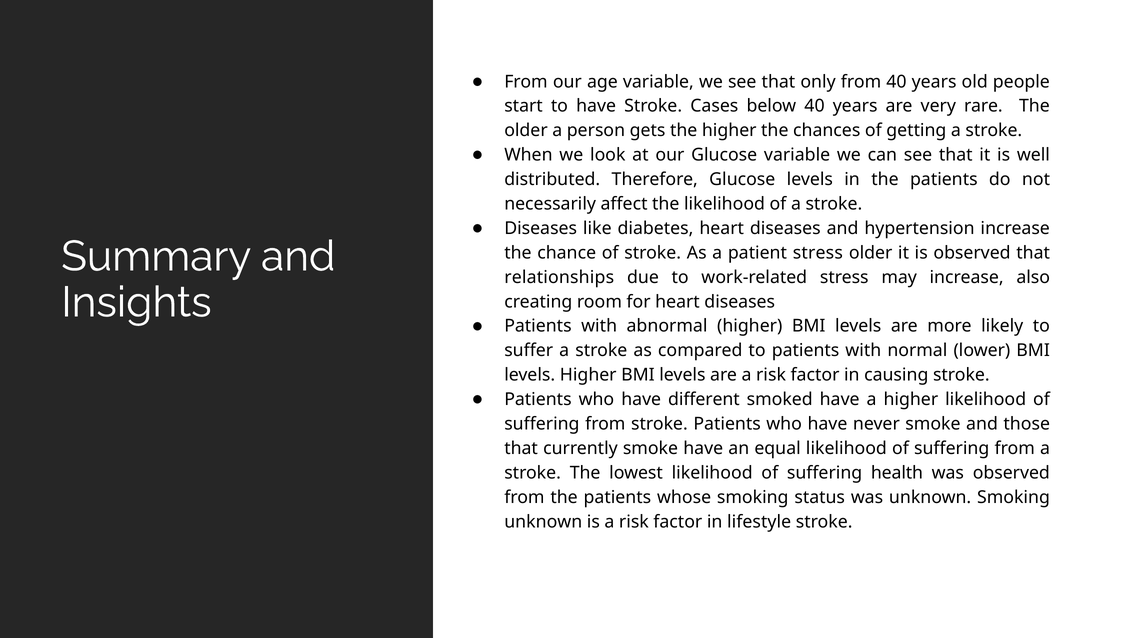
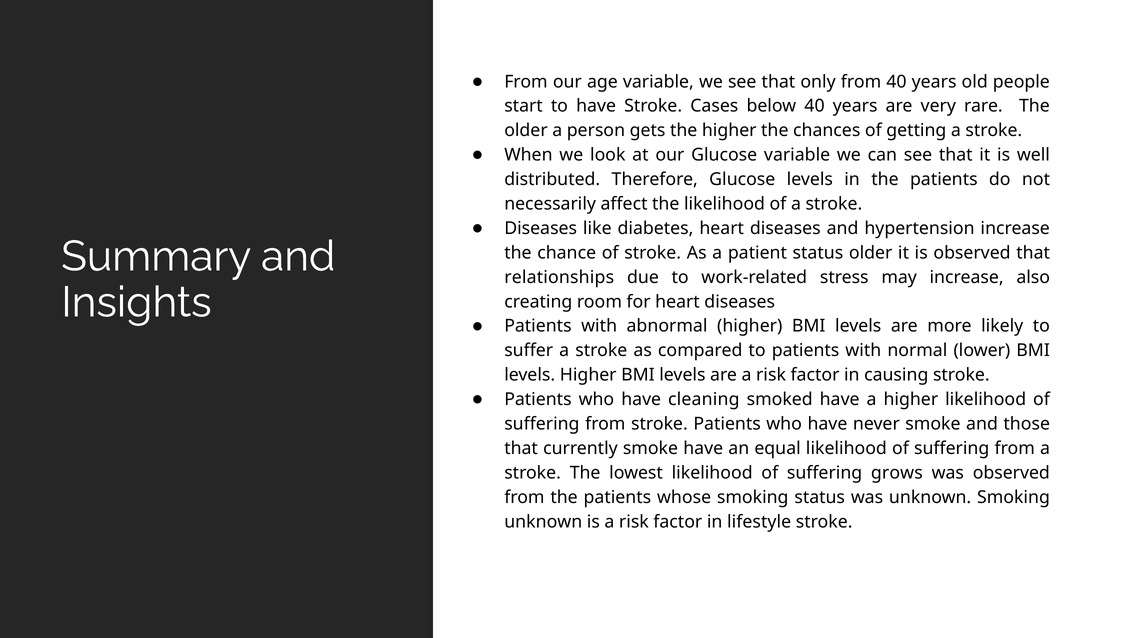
patient stress: stress -> status
different: different -> cleaning
health: health -> grows
